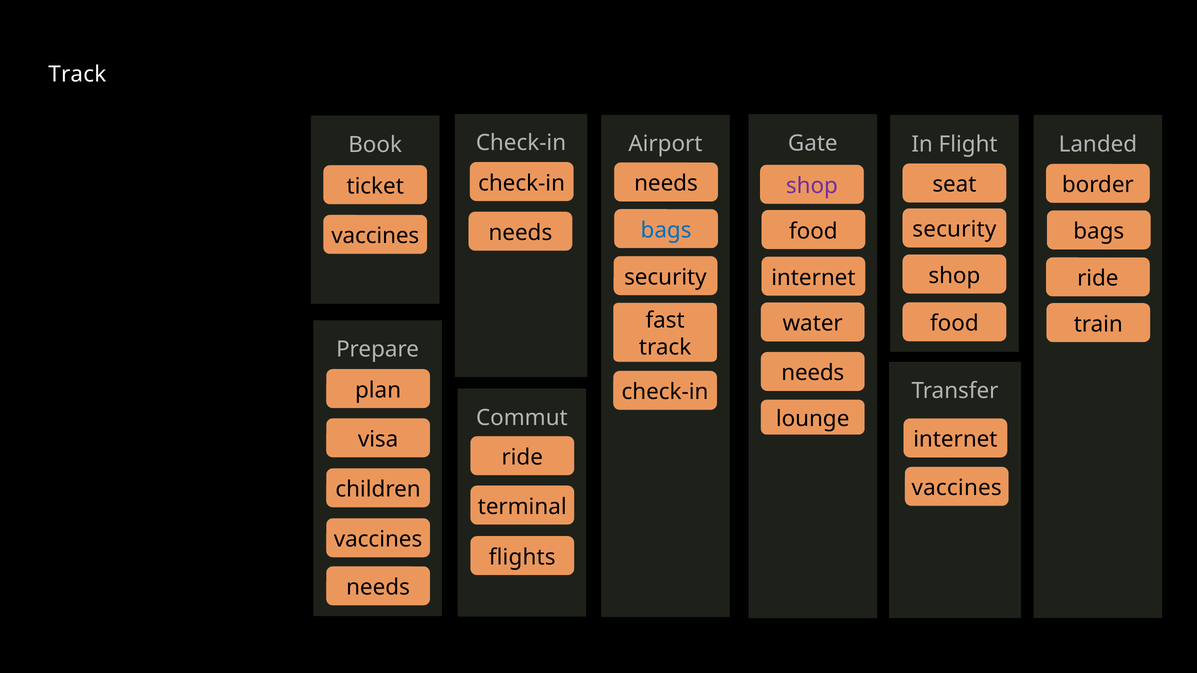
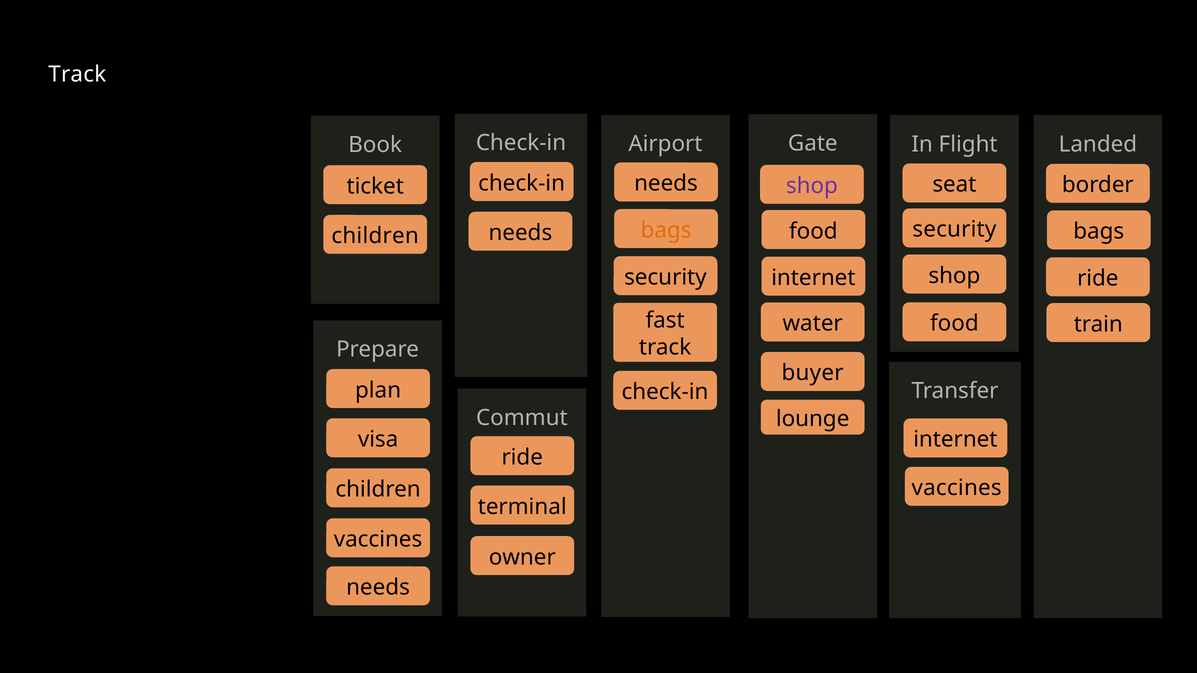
bags at (666, 230) colour: blue -> orange
vaccines at (375, 236): vaccines -> children
needs at (813, 373): needs -> buyer
flights: flights -> owner
